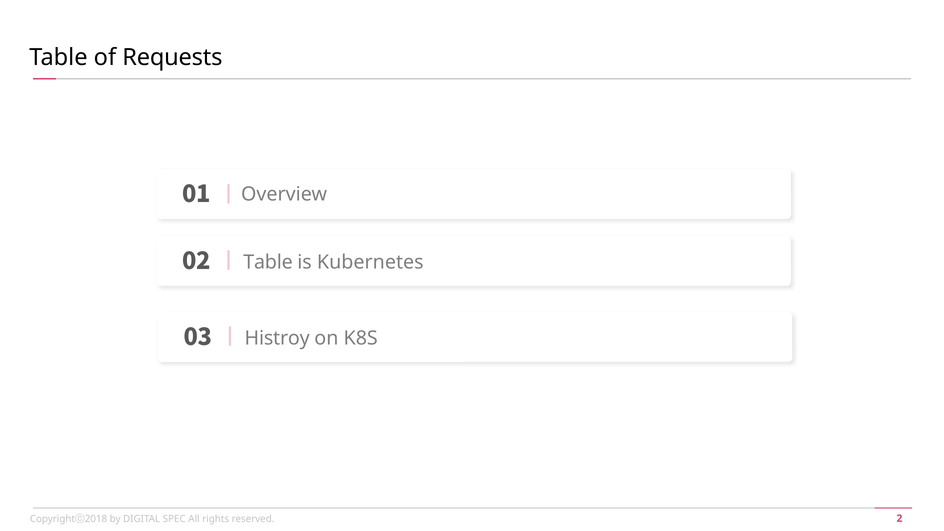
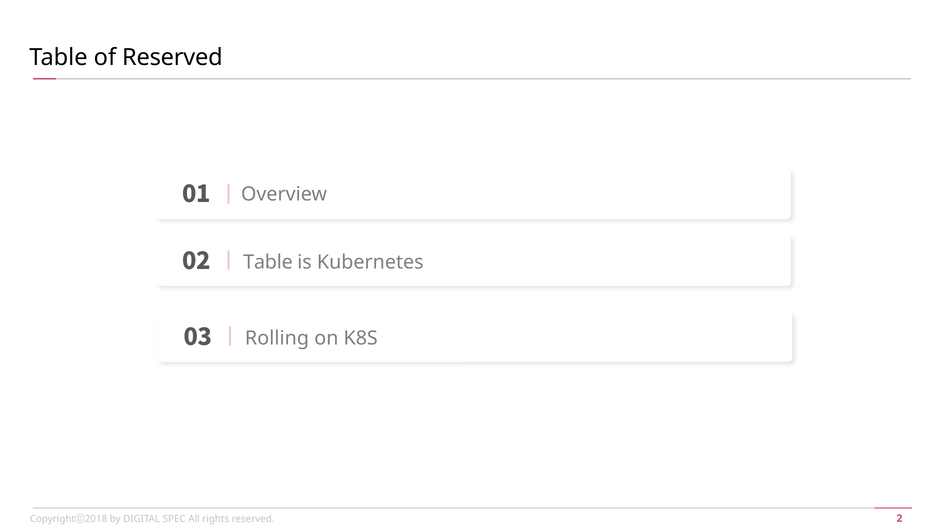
of Requests: Requests -> Reserved
Histroy: Histroy -> Rolling
